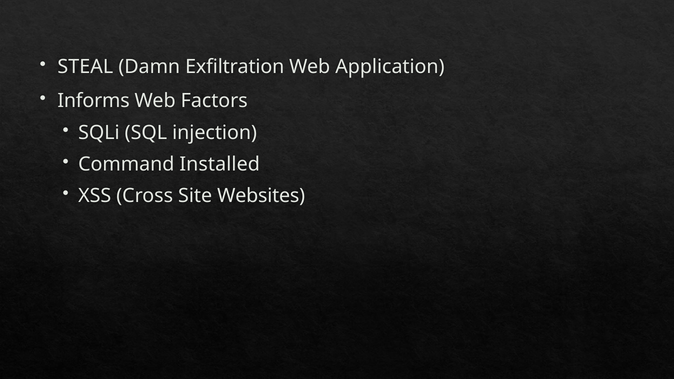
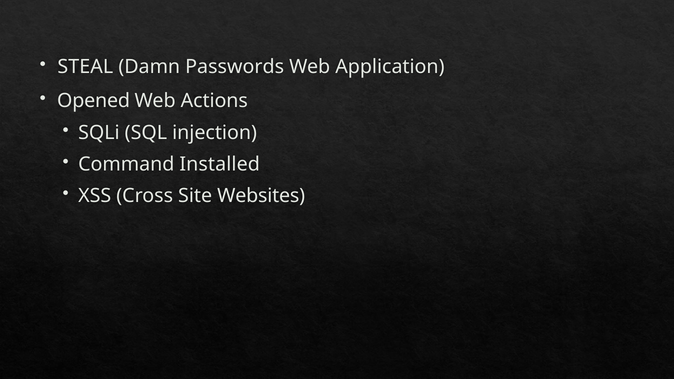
Exfiltration: Exfiltration -> Passwords
Informs: Informs -> Opened
Factors: Factors -> Actions
